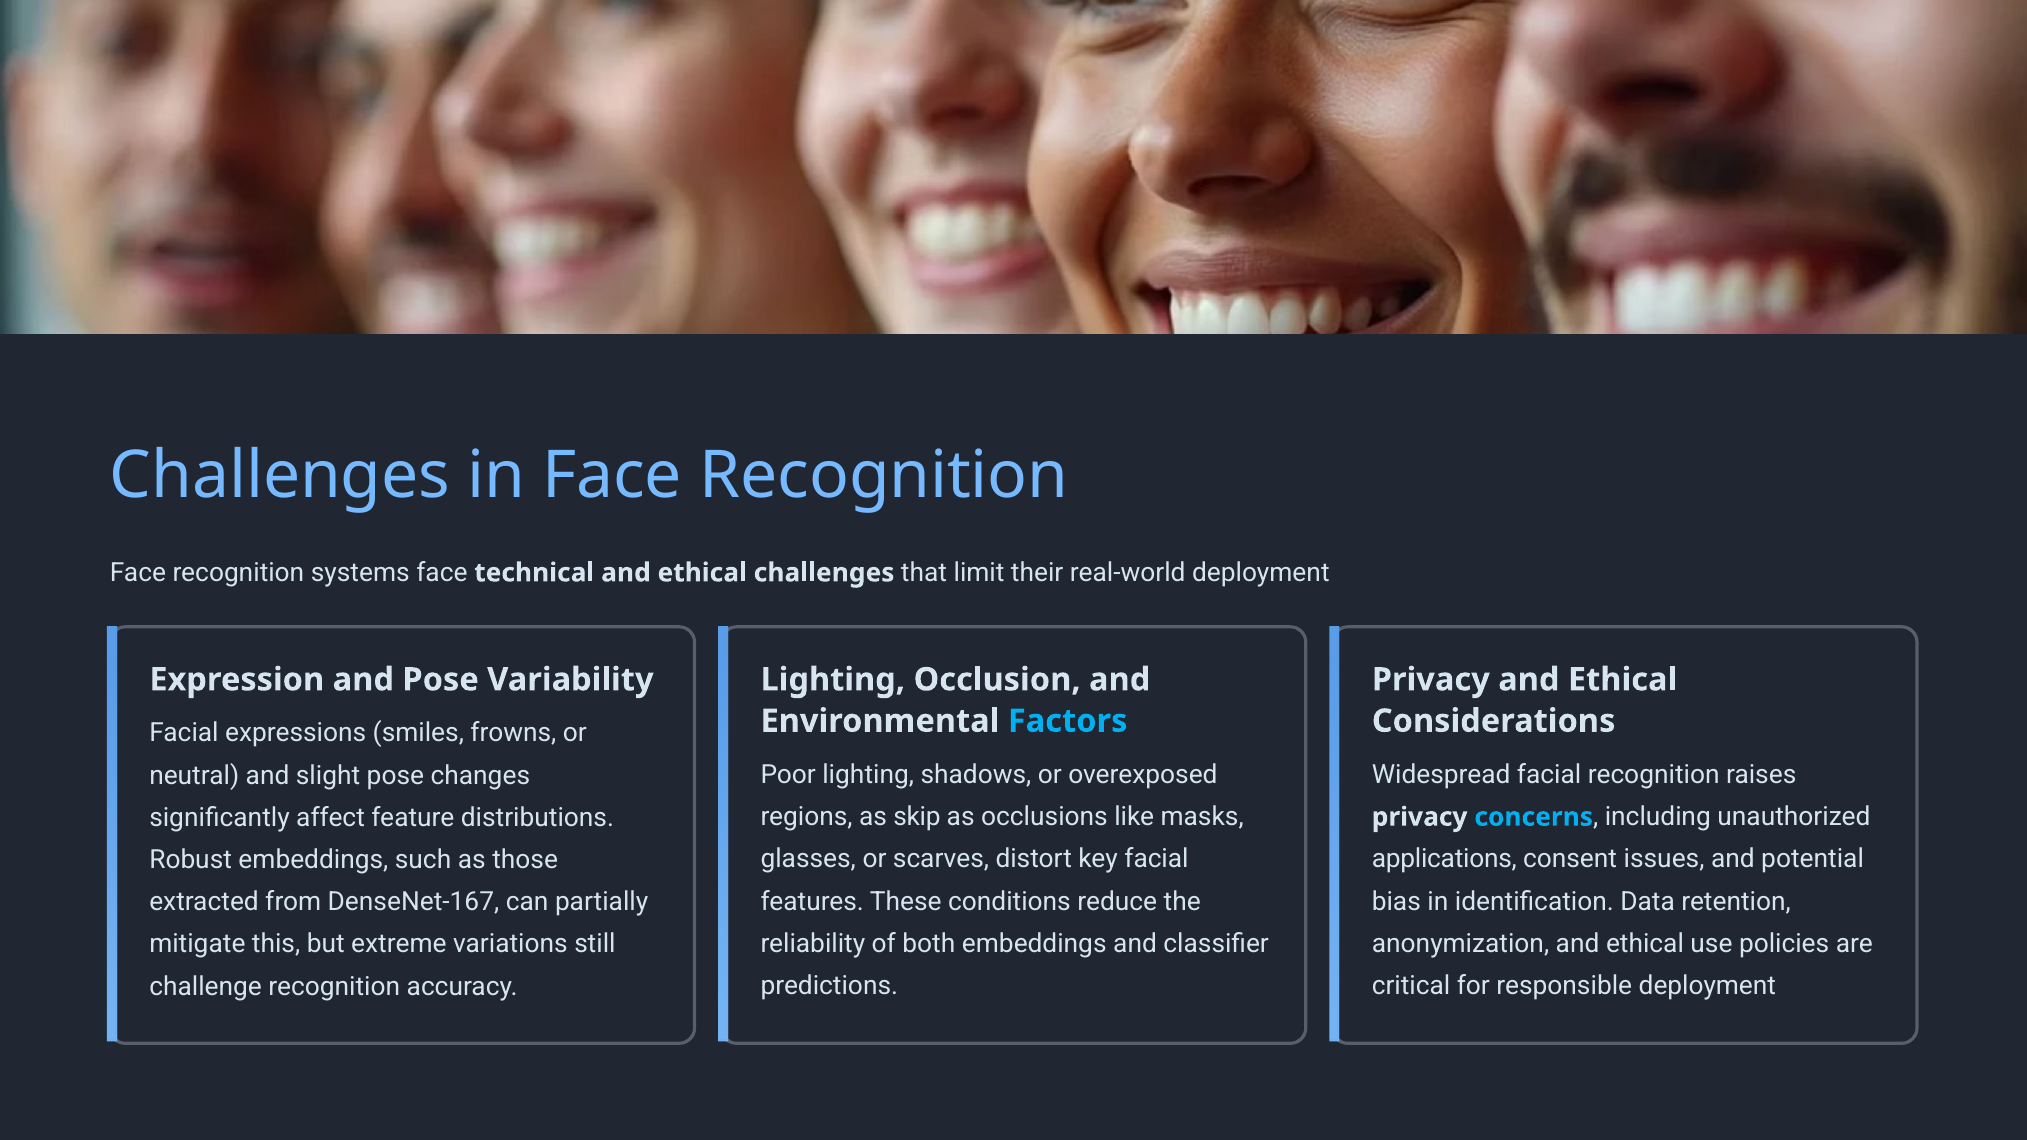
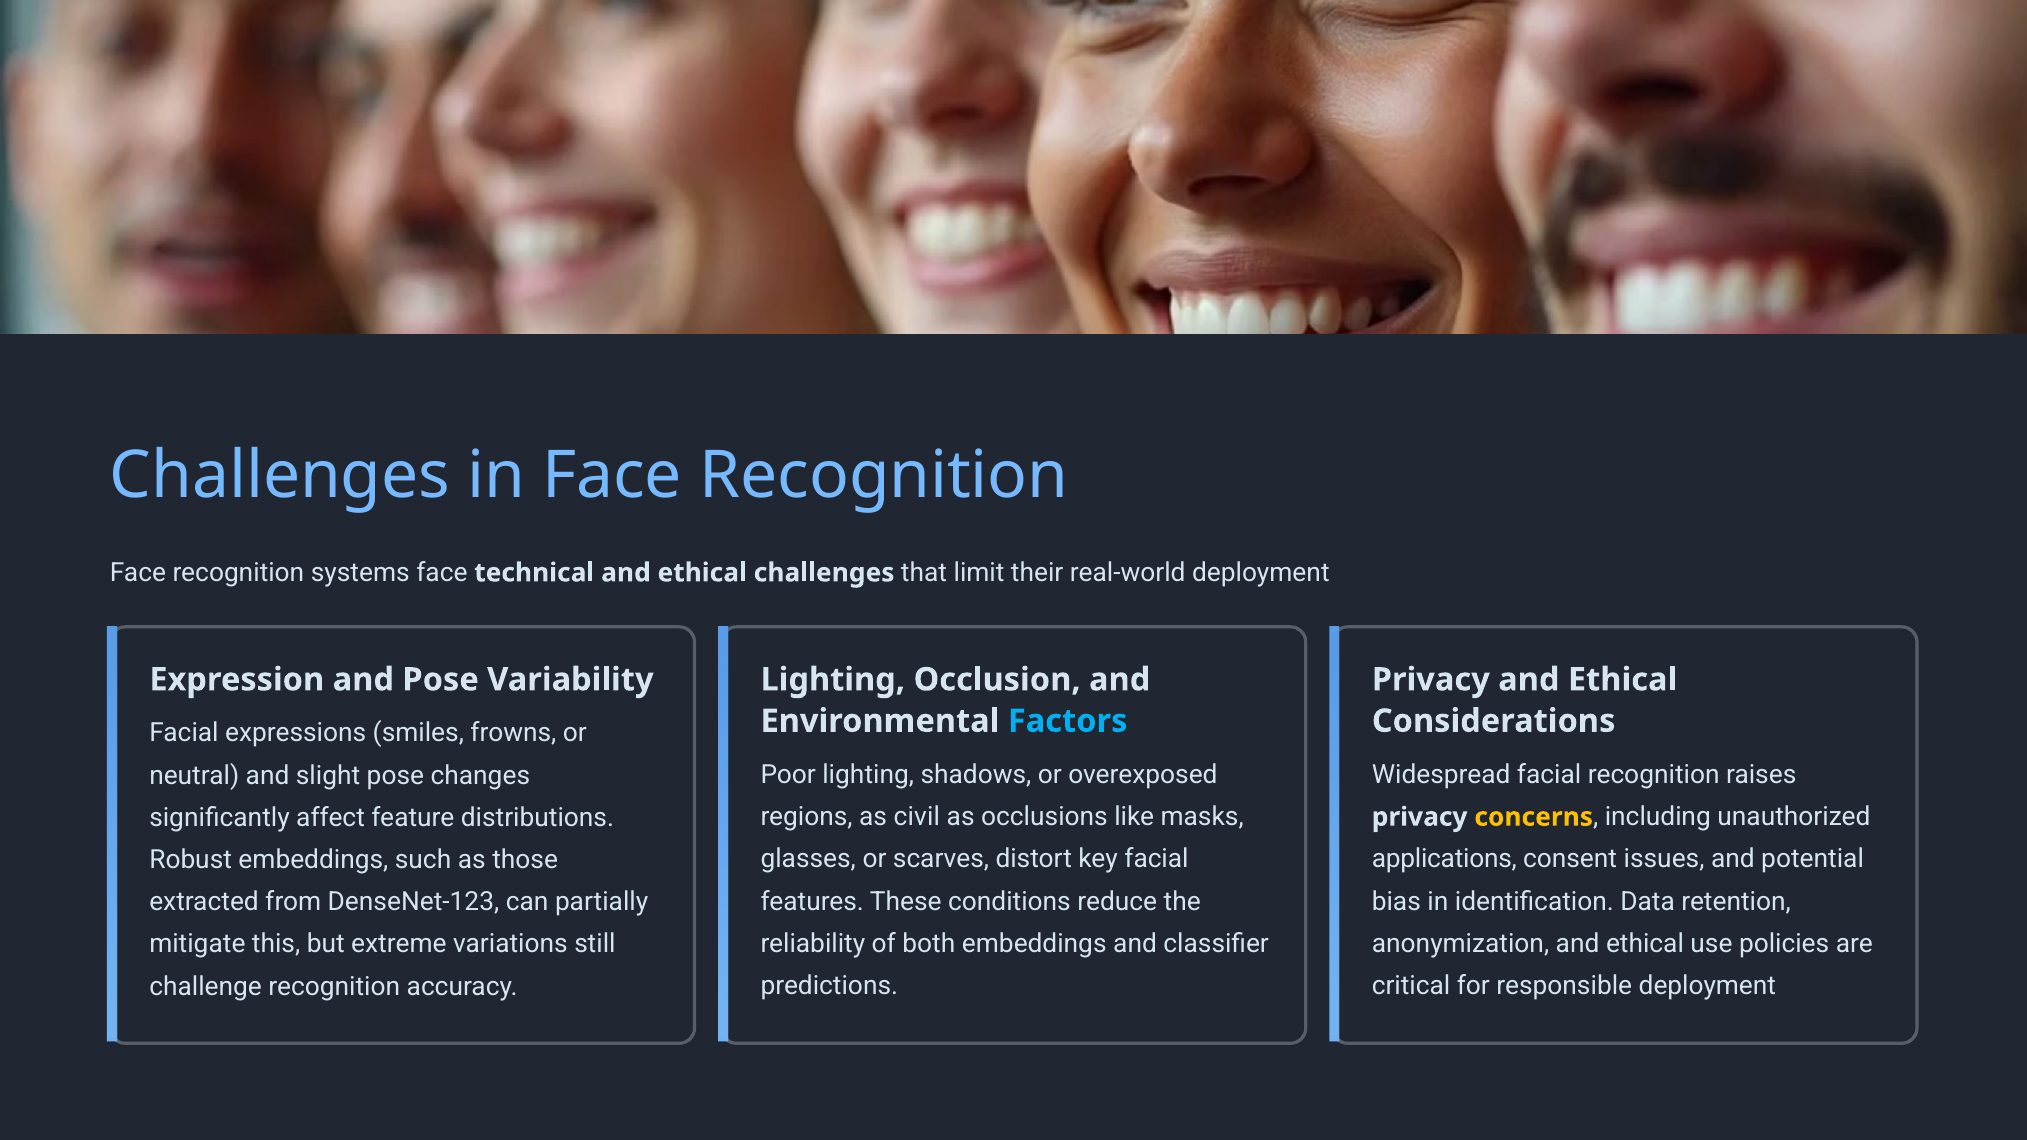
skip: skip -> civil
concerns colour: light blue -> yellow
DenseNet-167: DenseNet-167 -> DenseNet-123
